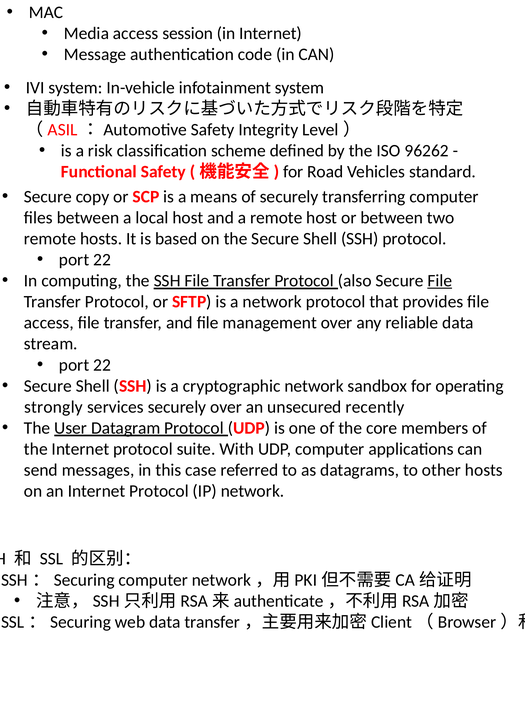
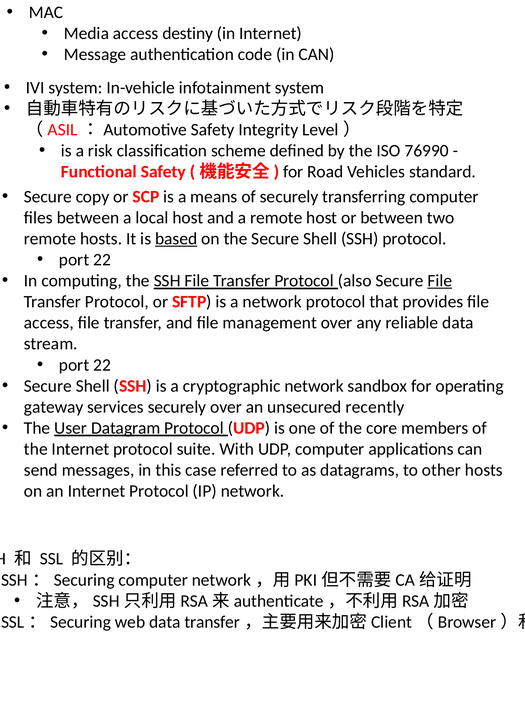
session: session -> destiny
96262: 96262 -> 76990
based underline: none -> present
strongly: strongly -> gateway
